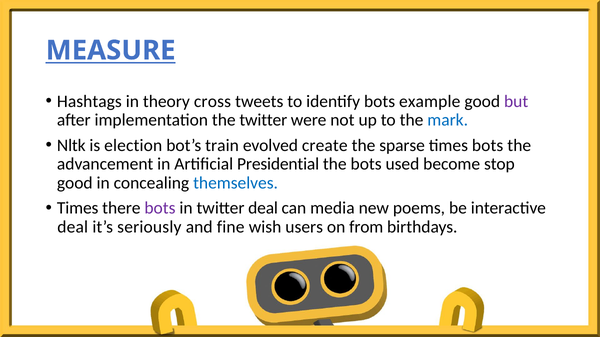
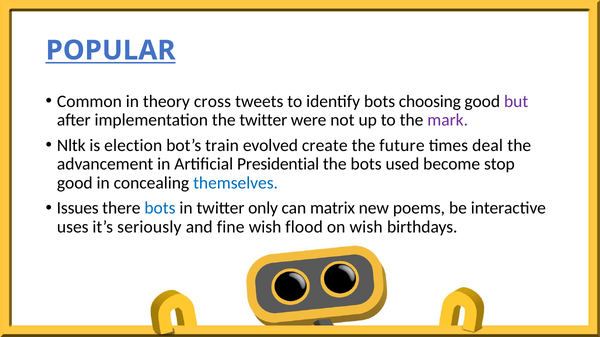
MEASURE: MEASURE -> POPULAR
Hashtags: Hashtags -> Common
example: example -> choosing
mark colour: blue -> purple
sparse: sparse -> future
times bots: bots -> deal
Times at (78, 208): Times -> Issues
bots at (160, 208) colour: purple -> blue
twitter deal: deal -> only
media: media -> matrix
deal at (73, 227): deal -> uses
users: users -> flood
on from: from -> wish
